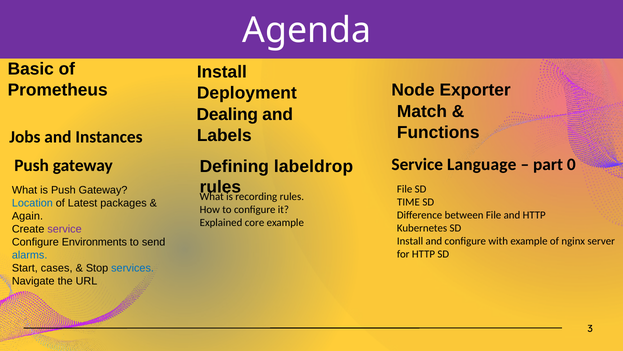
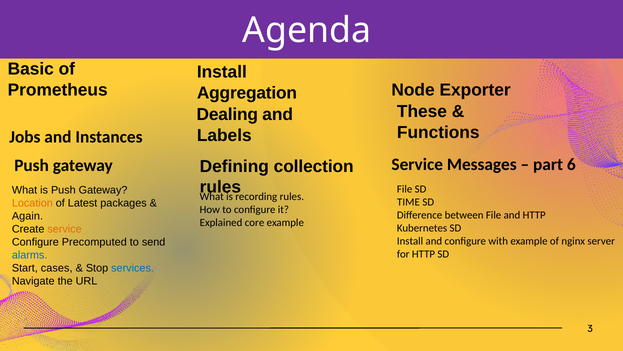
Deployment: Deployment -> Aggregation
Match: Match -> These
Language: Language -> Messages
0: 0 -> 6
labeldrop: labeldrop -> collection
Location colour: blue -> orange
service at (65, 229) colour: purple -> orange
Environments: Environments -> Precomputed
